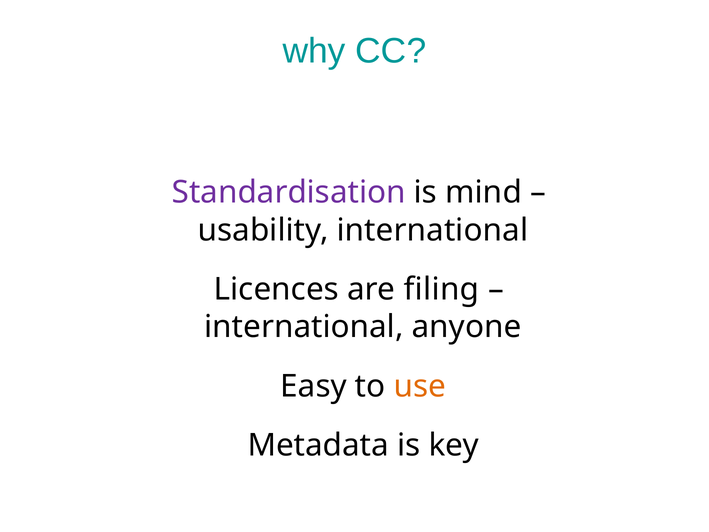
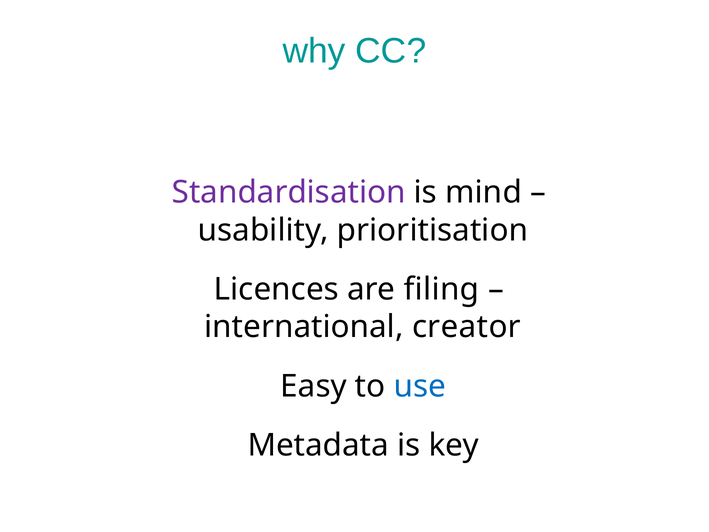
usability international: international -> prioritisation
anyone: anyone -> creator
use colour: orange -> blue
